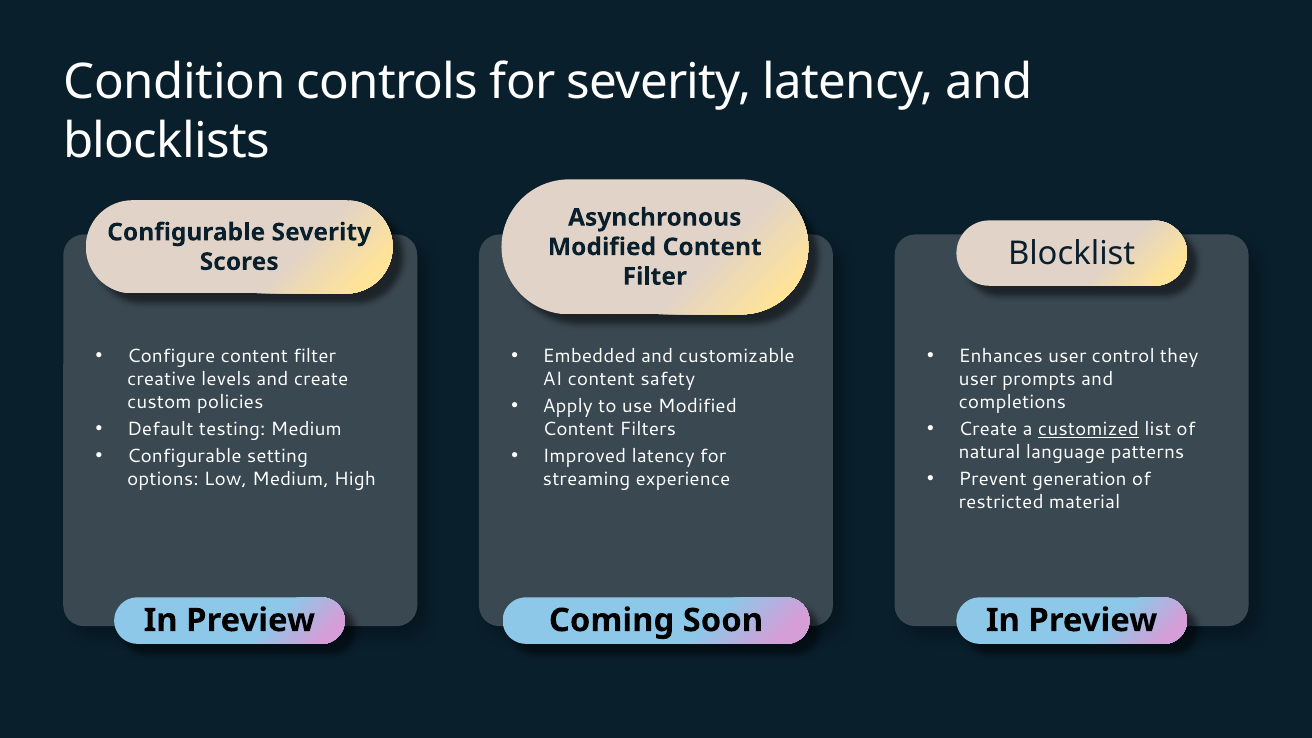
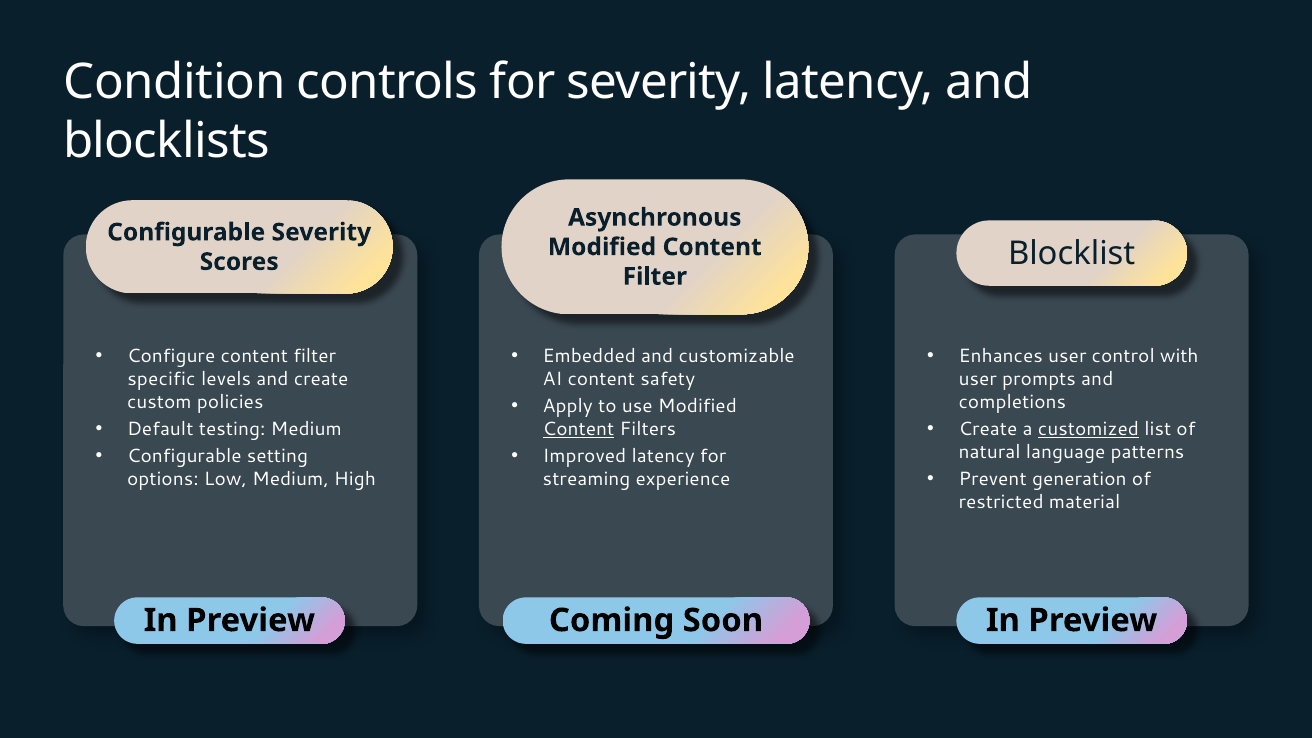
they: they -> with
creative: creative -> specific
Content at (579, 429) underline: none -> present
